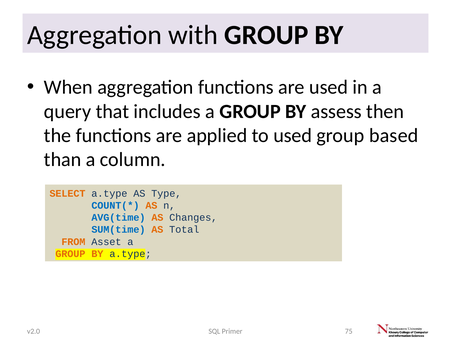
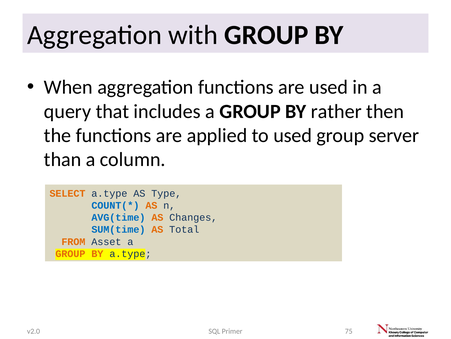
assess: assess -> rather
based: based -> server
